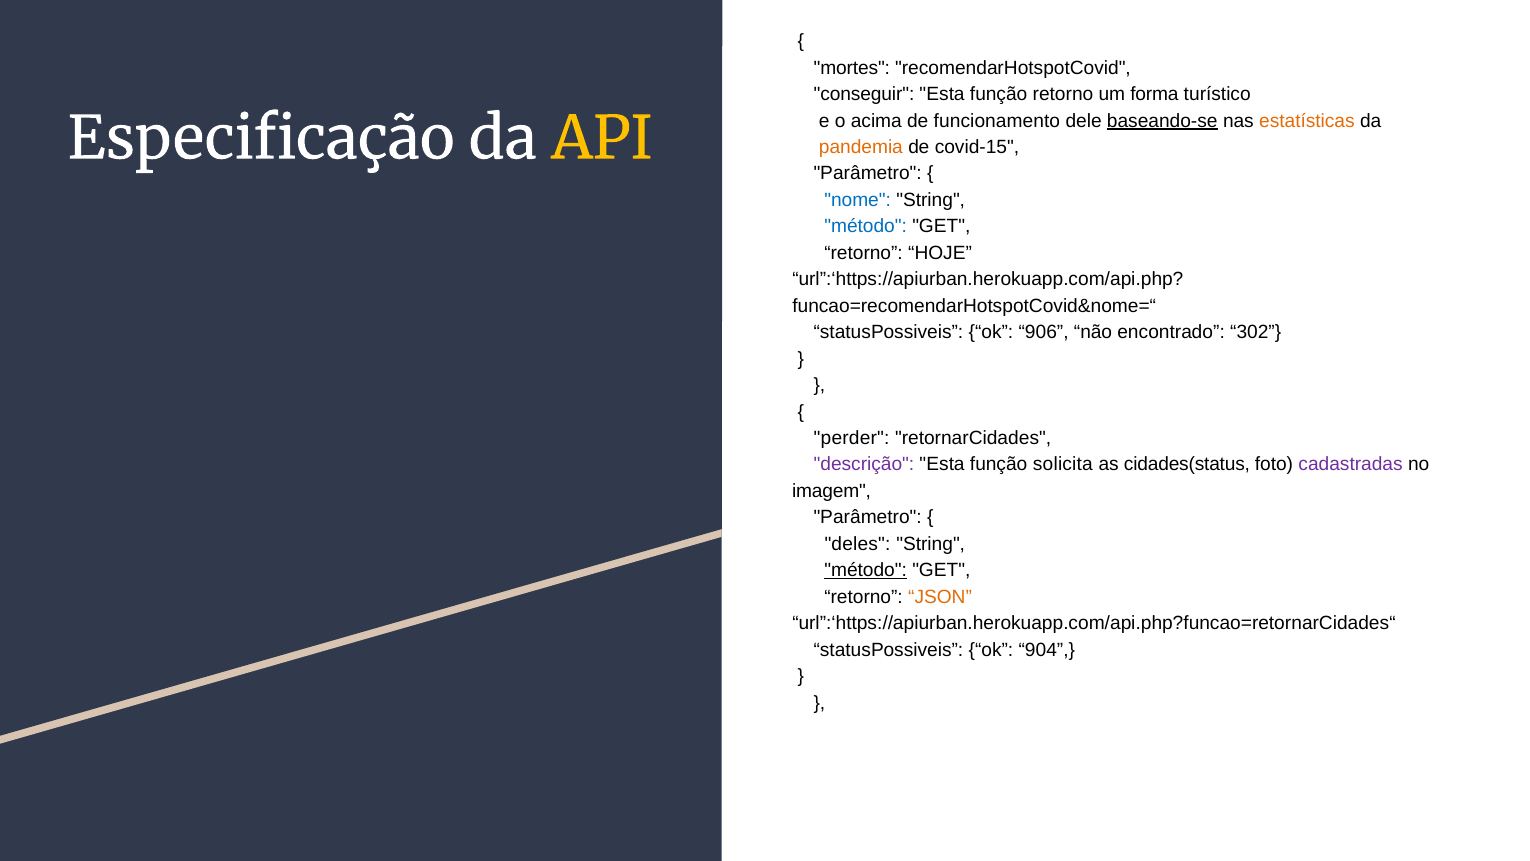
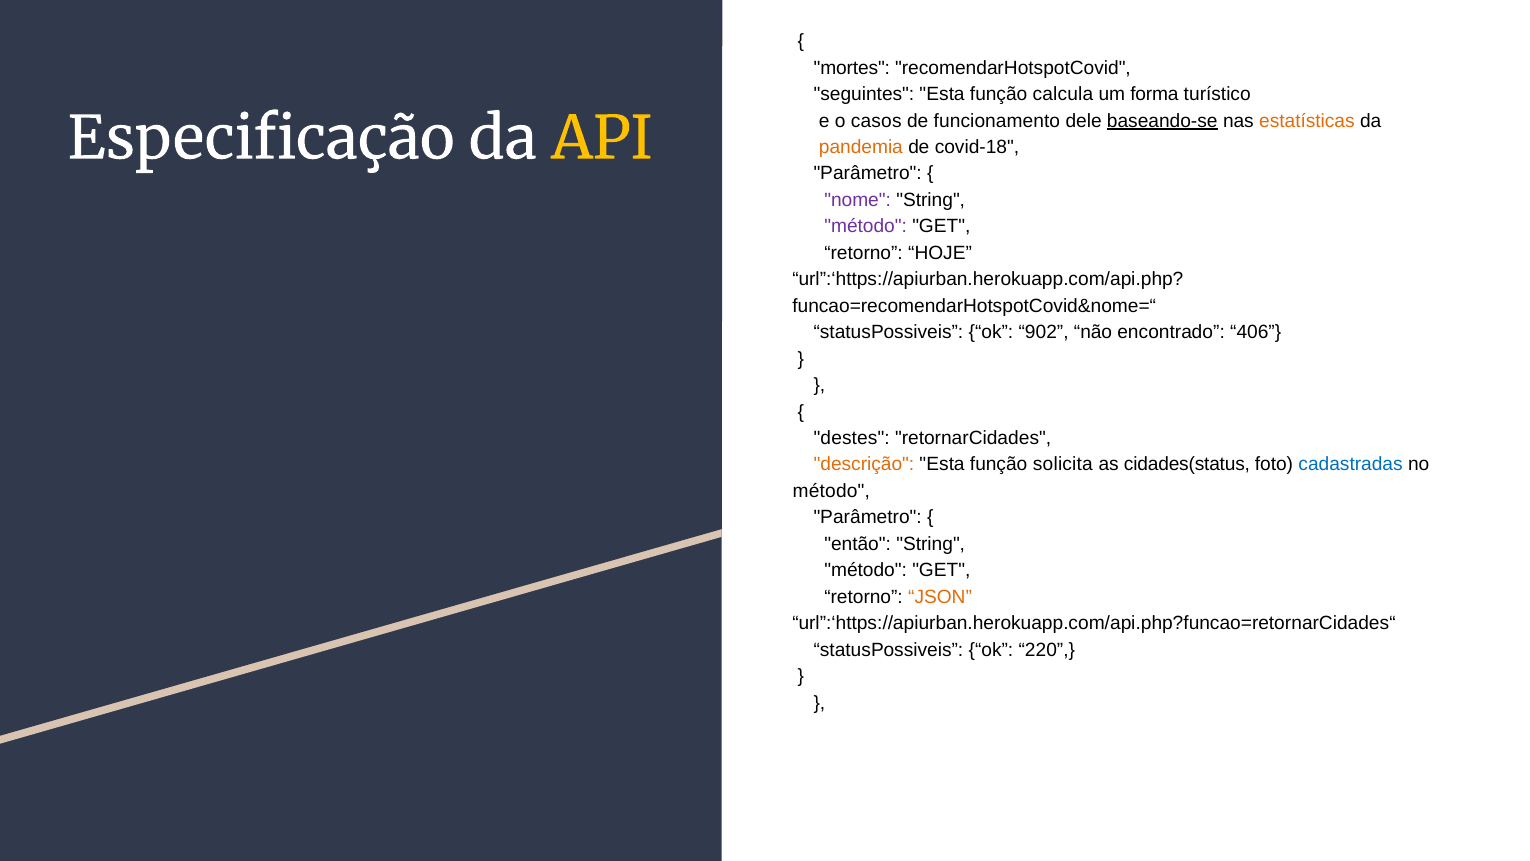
conseguir: conseguir -> seguintes
função retorno: retorno -> calcula
acima: acima -> casos
covid-15: covid-15 -> covid-18
nome colour: blue -> purple
método at (866, 226) colour: blue -> purple
906: 906 -> 902
302: 302 -> 406
perder: perder -> destes
descrição colour: purple -> orange
cadastradas colour: purple -> blue
imagem at (832, 491): imagem -> método
deles: deles -> então
método at (866, 570) underline: present -> none
904: 904 -> 220
